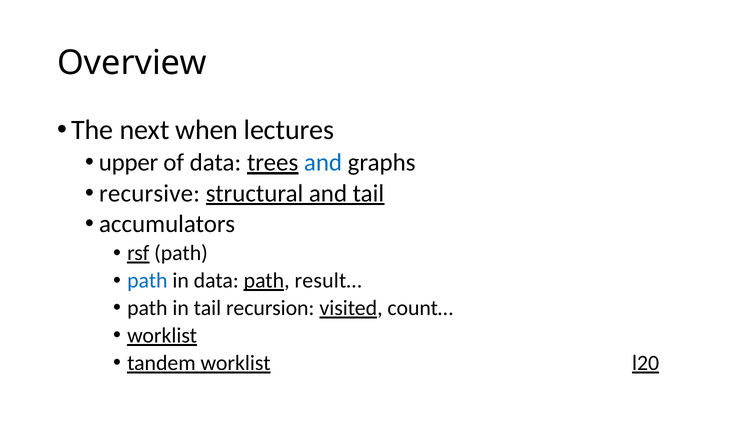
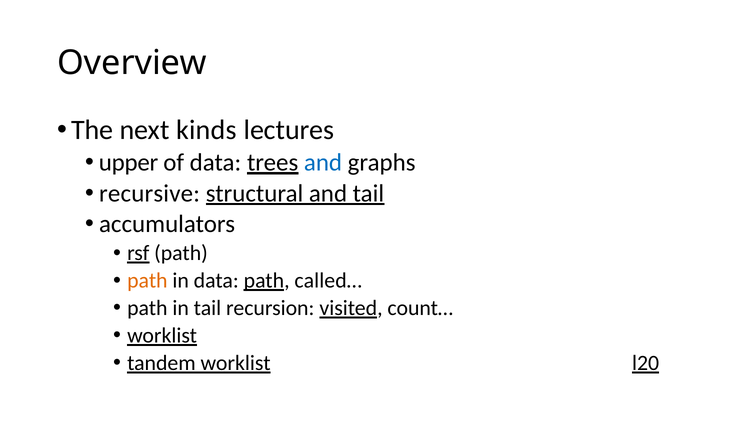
when: when -> kinds
path at (147, 281) colour: blue -> orange
result…: result… -> called…
